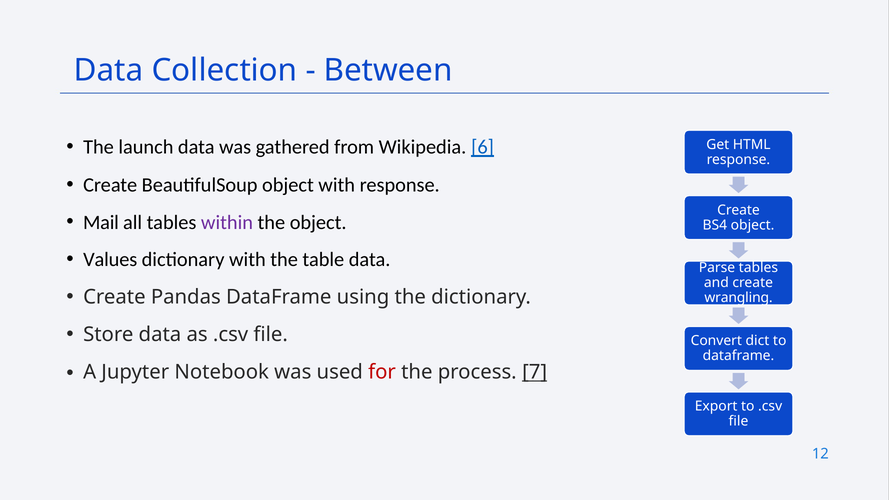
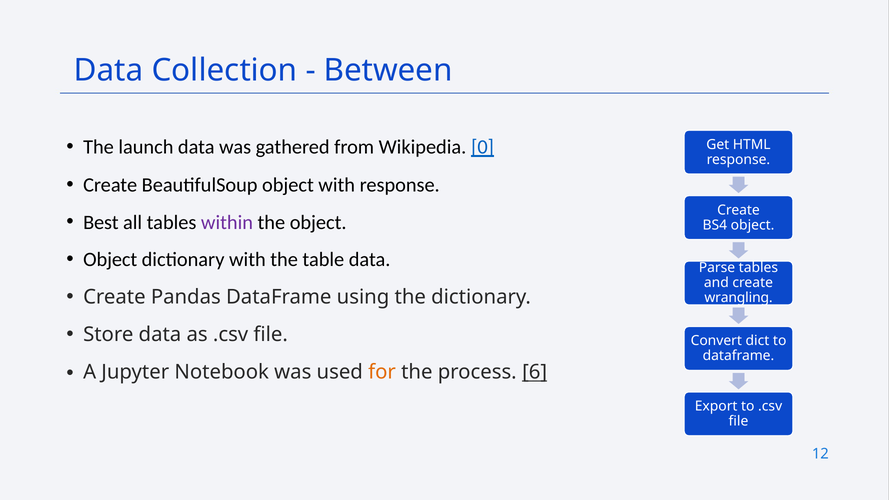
6: 6 -> 0
Mail: Mail -> Best
Values at (110, 260): Values -> Object
for colour: red -> orange
7: 7 -> 6
